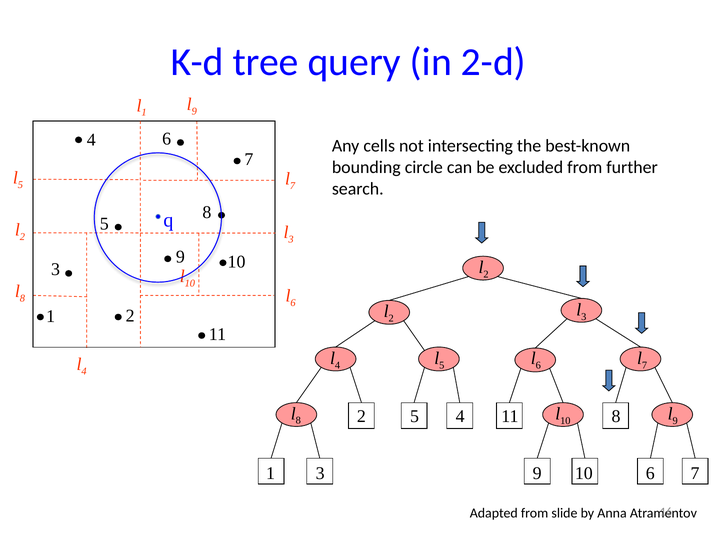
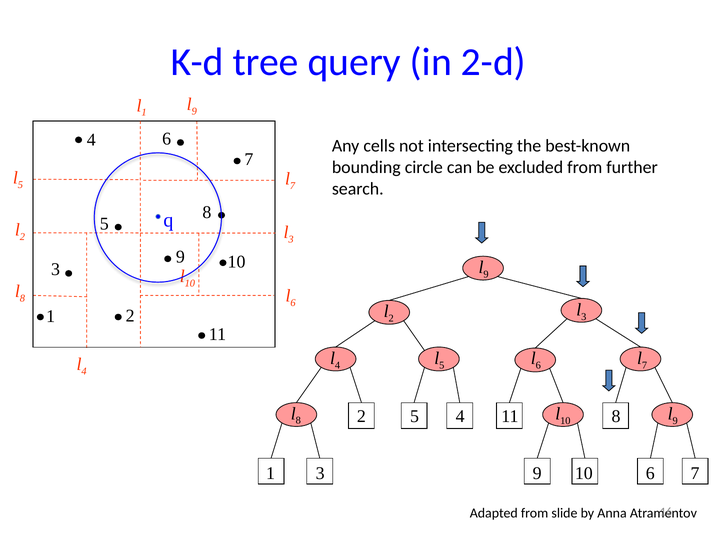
2 at (486, 274): 2 -> 9
